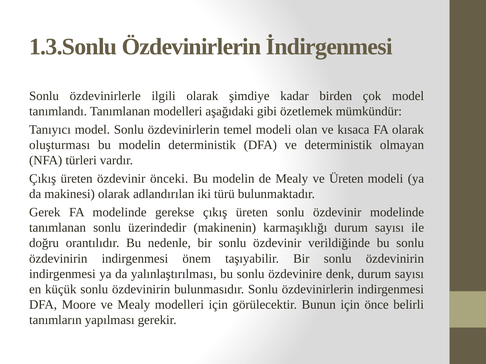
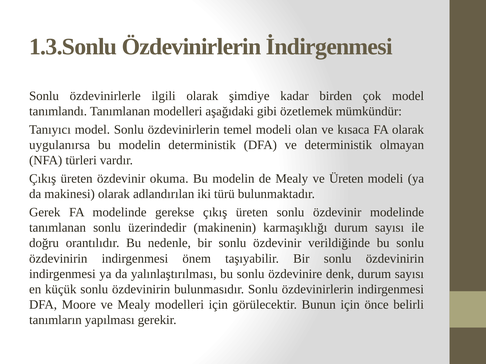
oluşturması: oluşturması -> uygulanırsa
önceki: önceki -> okuma
